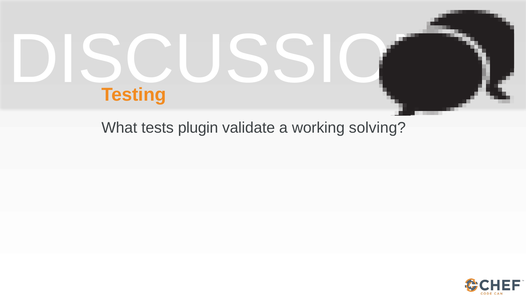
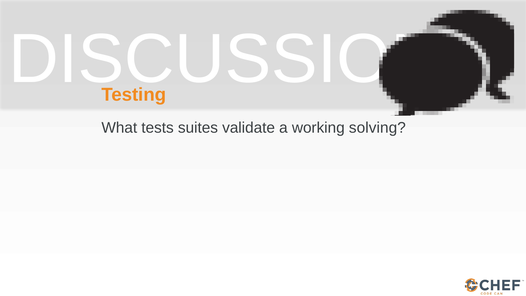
plugin: plugin -> suites
